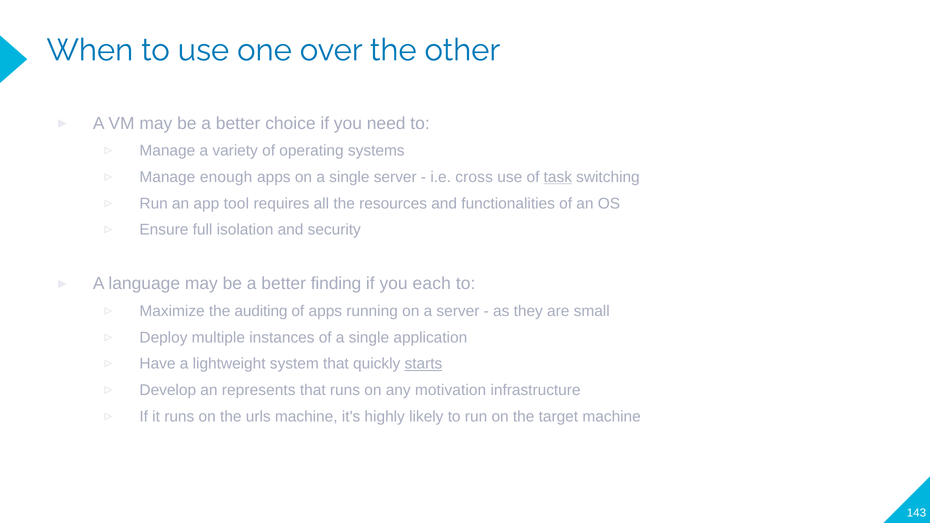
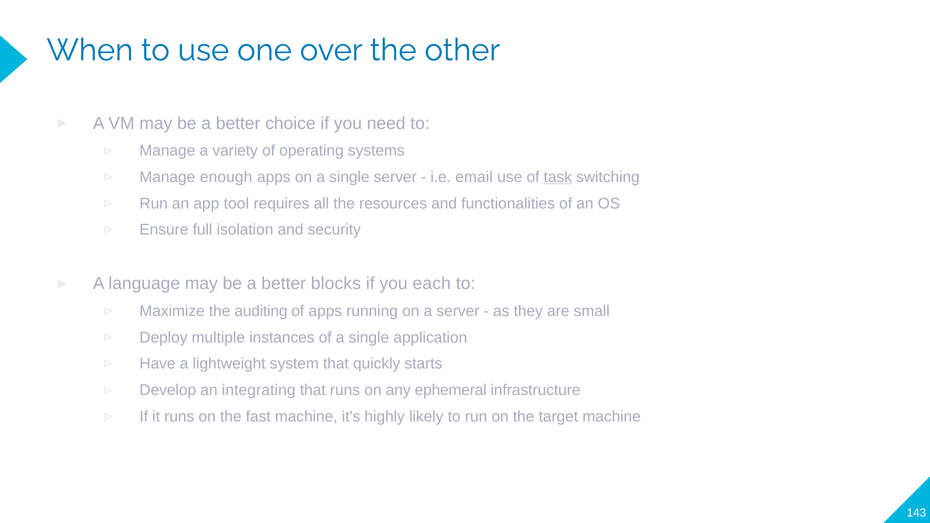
cross: cross -> email
finding: finding -> blocks
starts underline: present -> none
represents: represents -> integrating
motivation: motivation -> ephemeral
urls: urls -> fast
